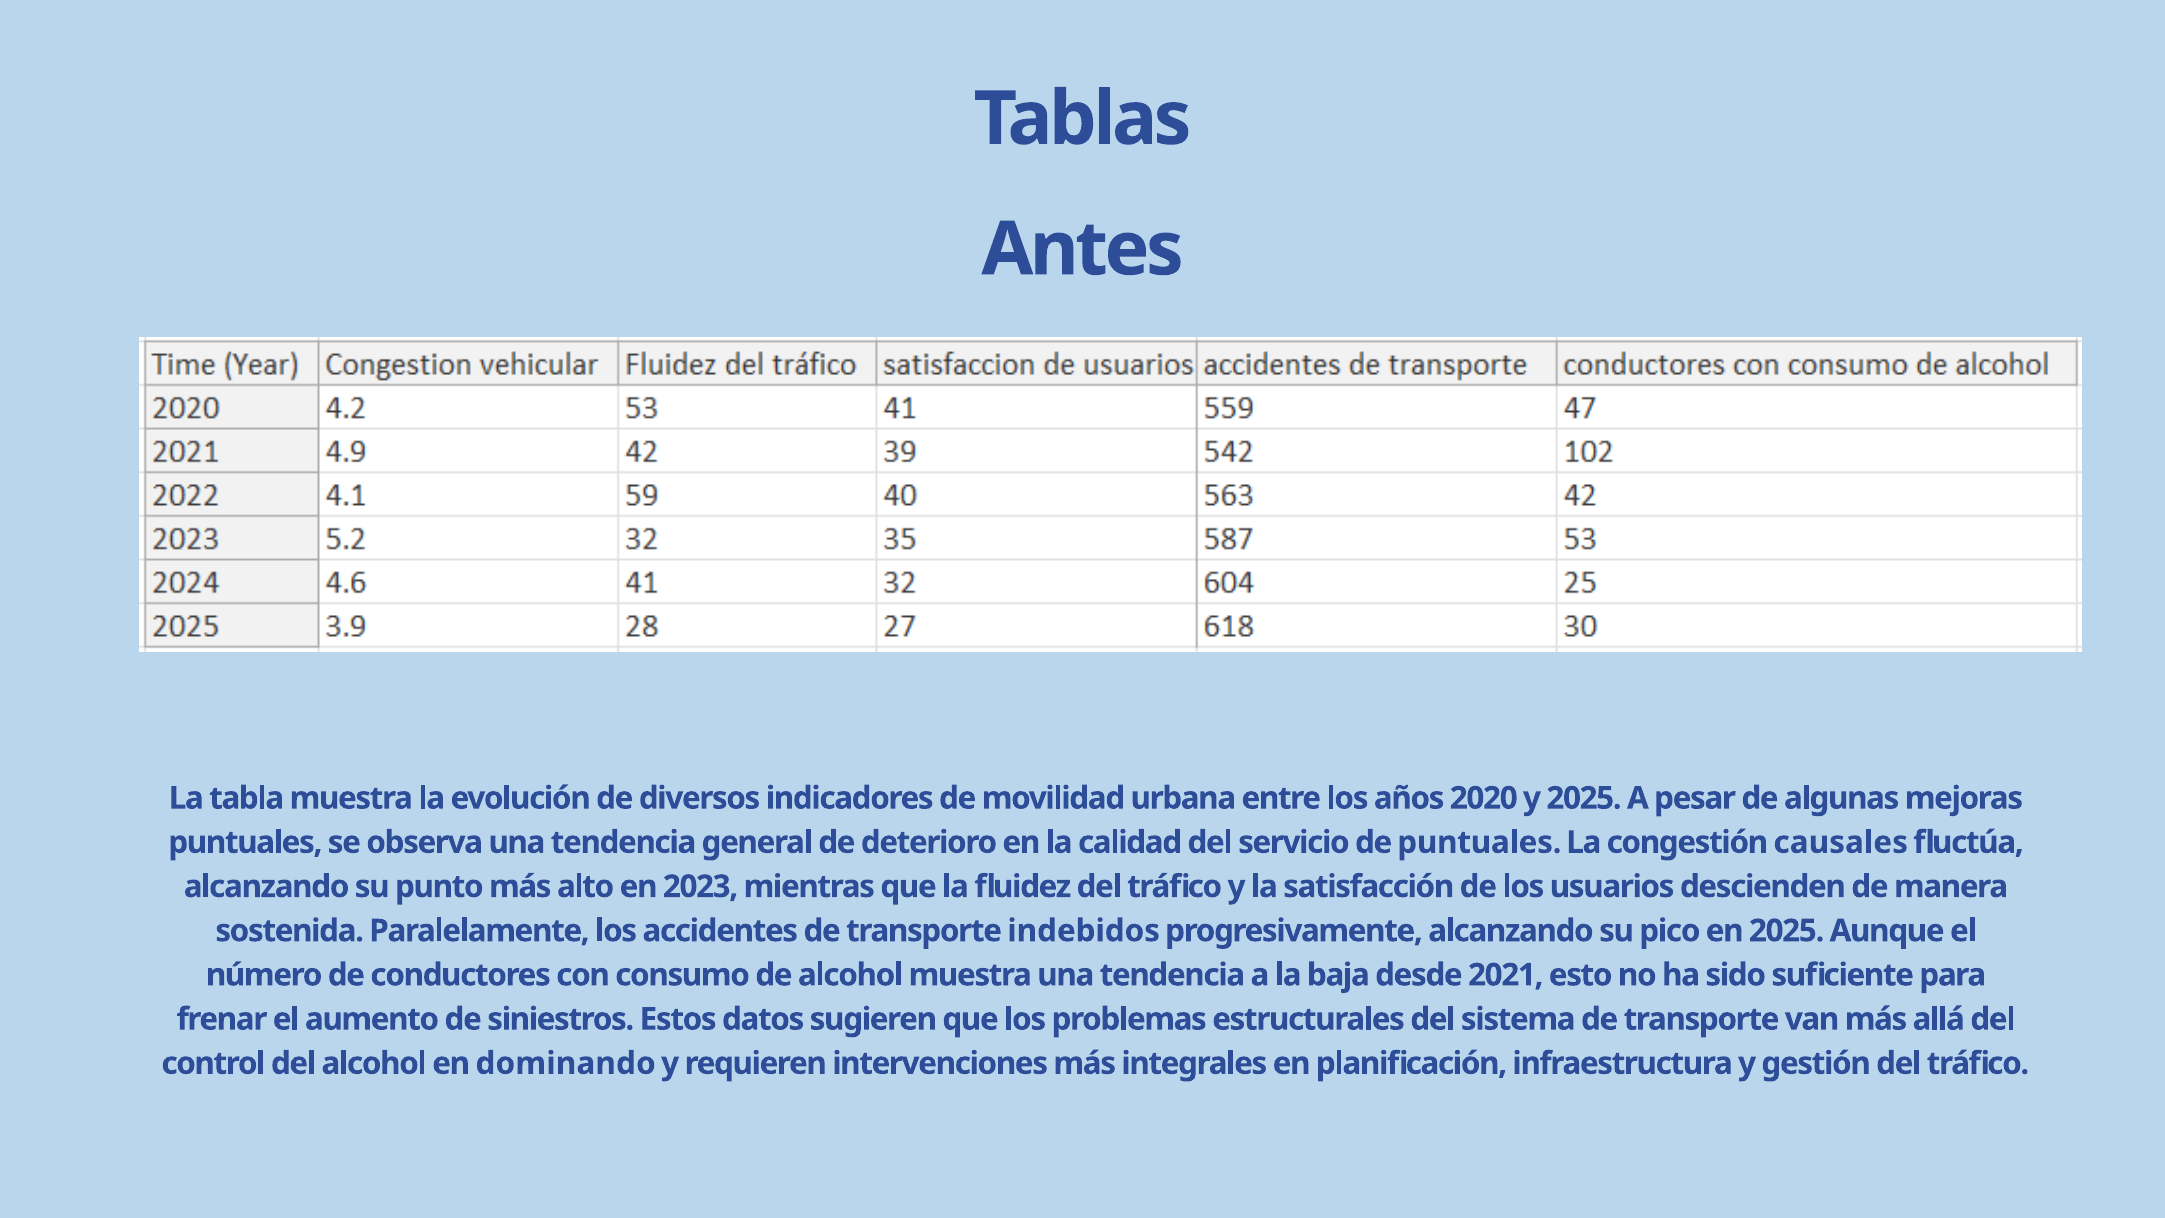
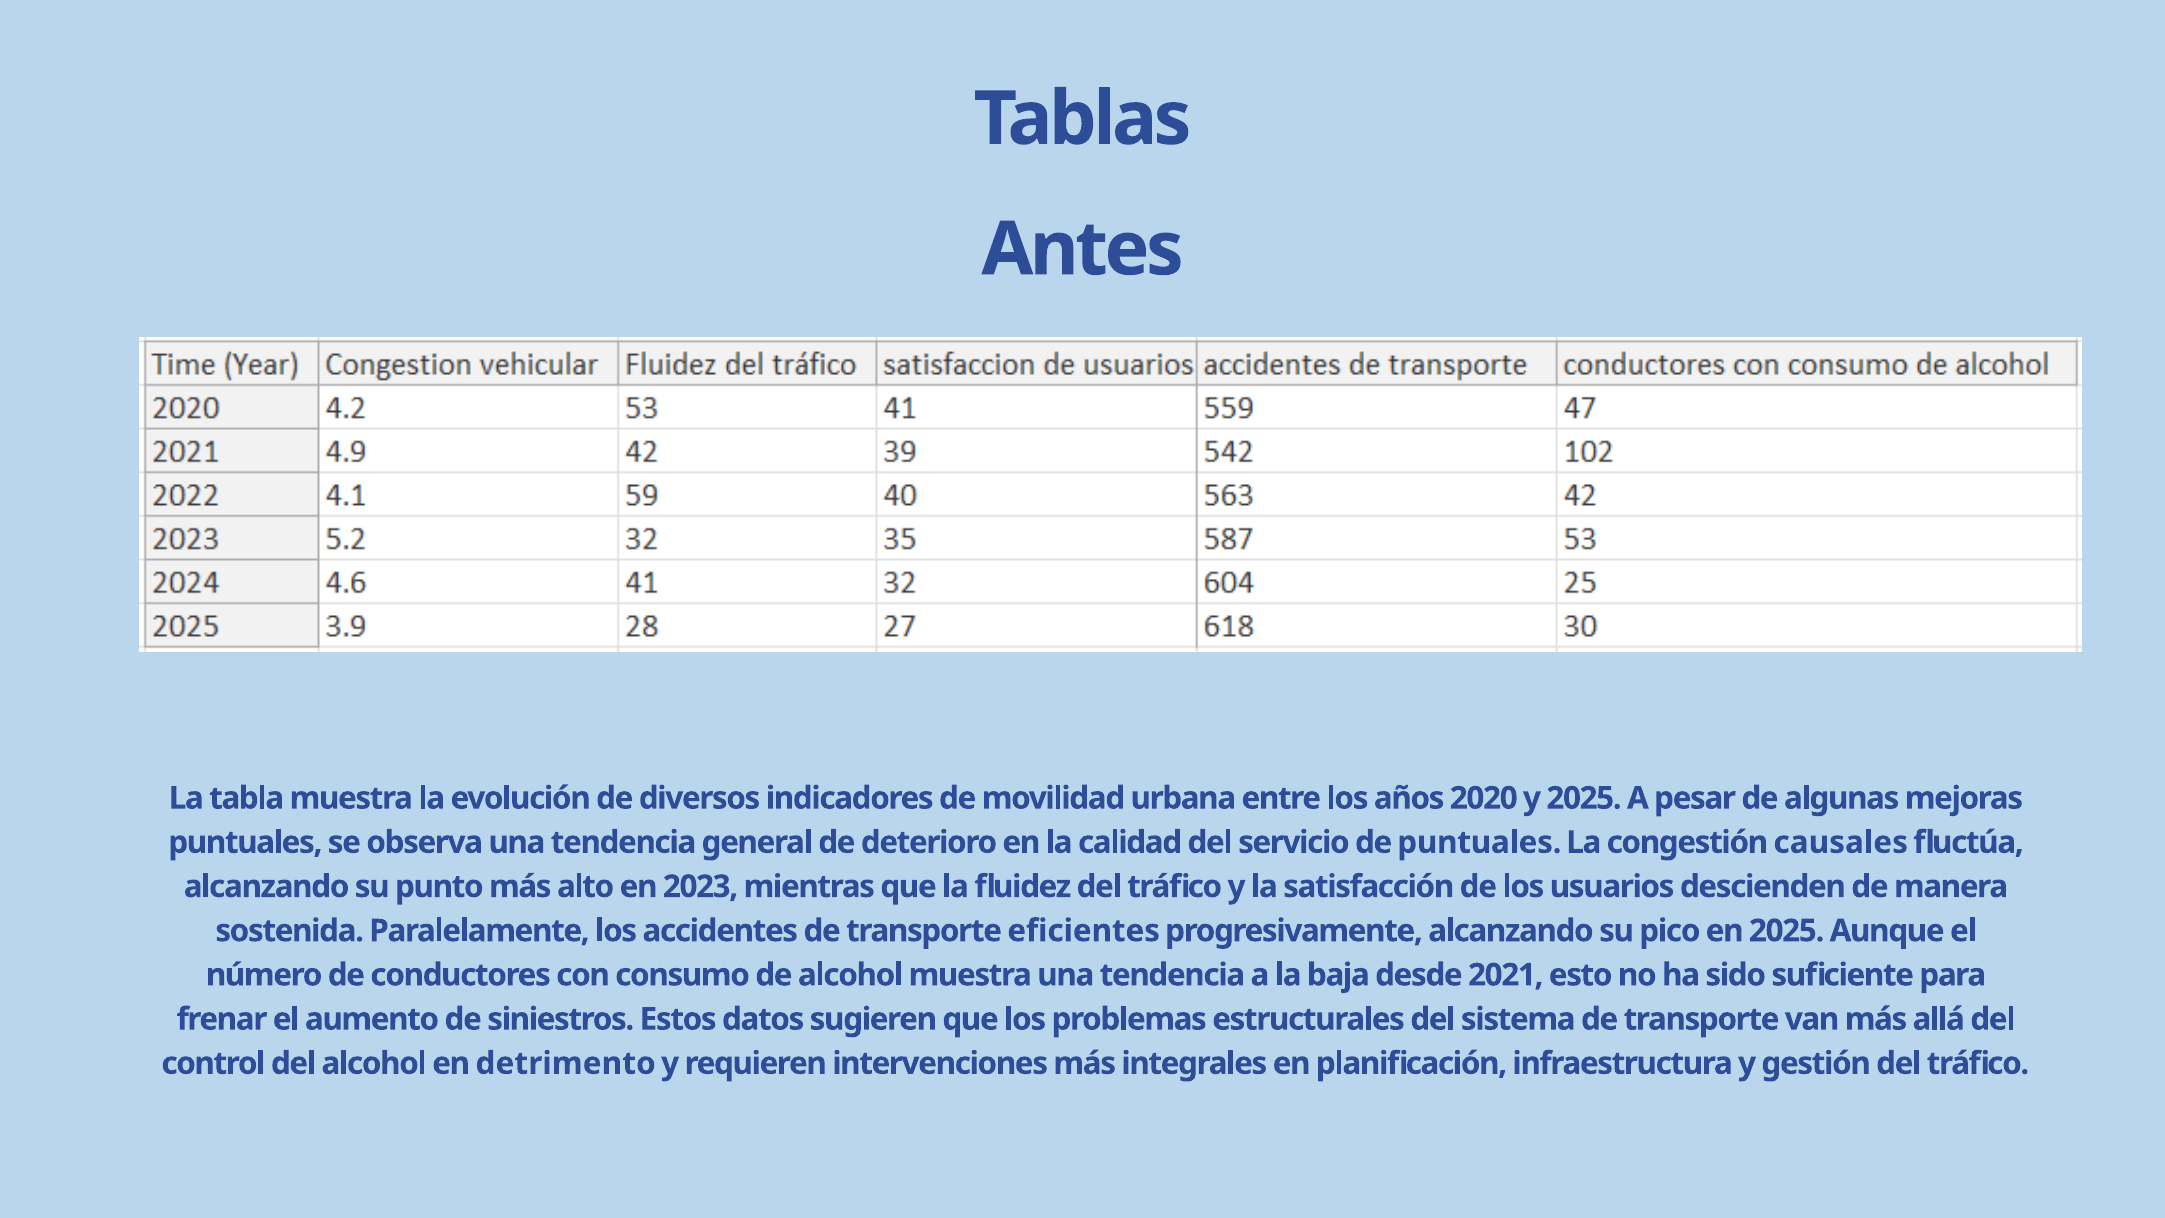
indebidos: indebidos -> eficientes
dominando: dominando -> detrimento
